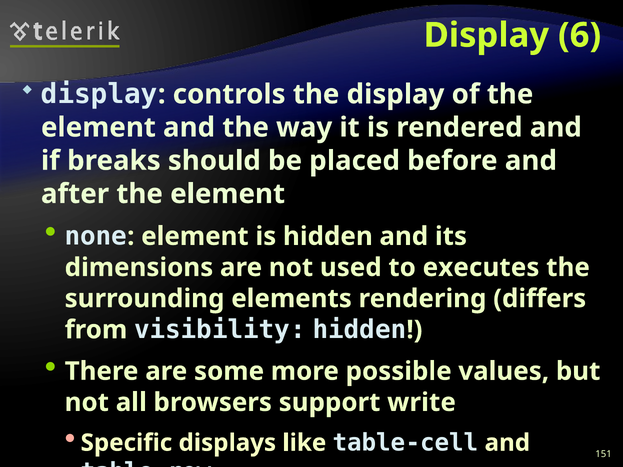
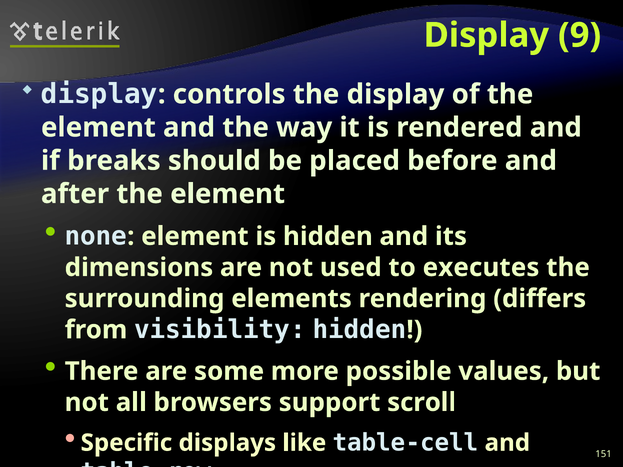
6: 6 -> 9
write: write -> scroll
